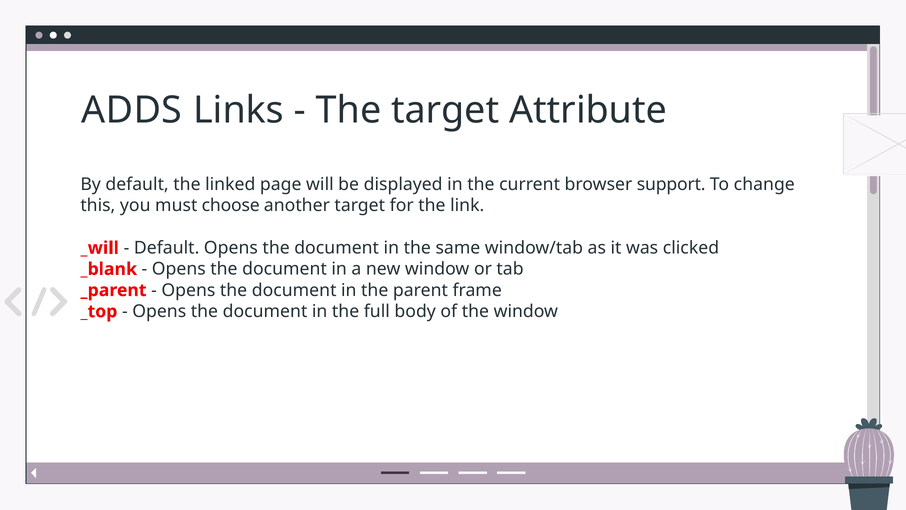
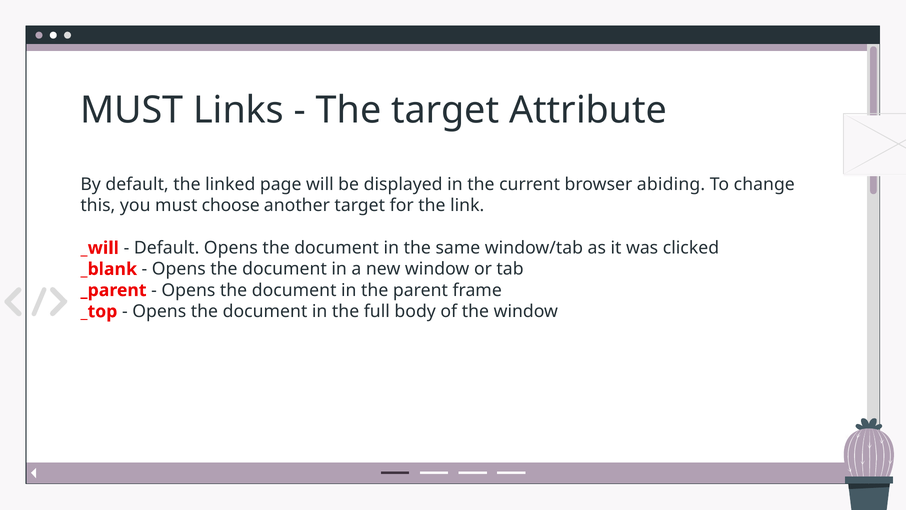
ADDS at (132, 110): ADDS -> MUST
support: support -> abiding
